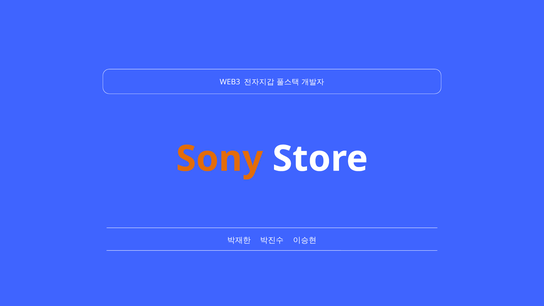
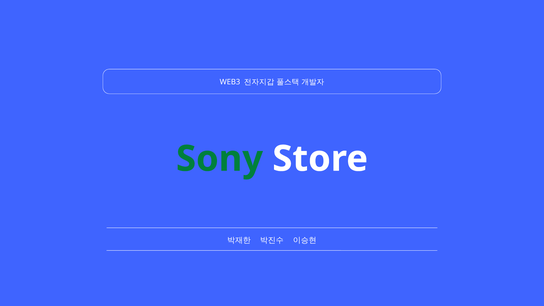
Sony colour: orange -> green
